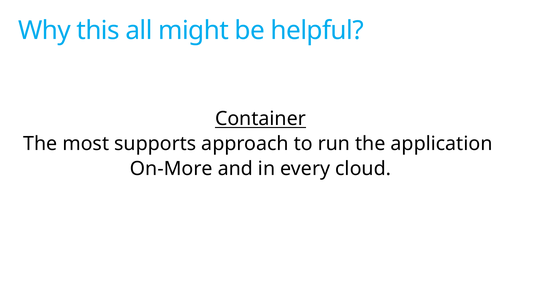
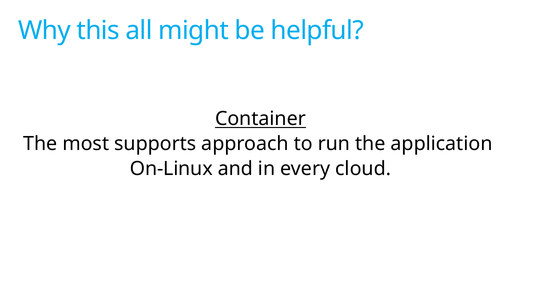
On-More: On-More -> On-Linux
